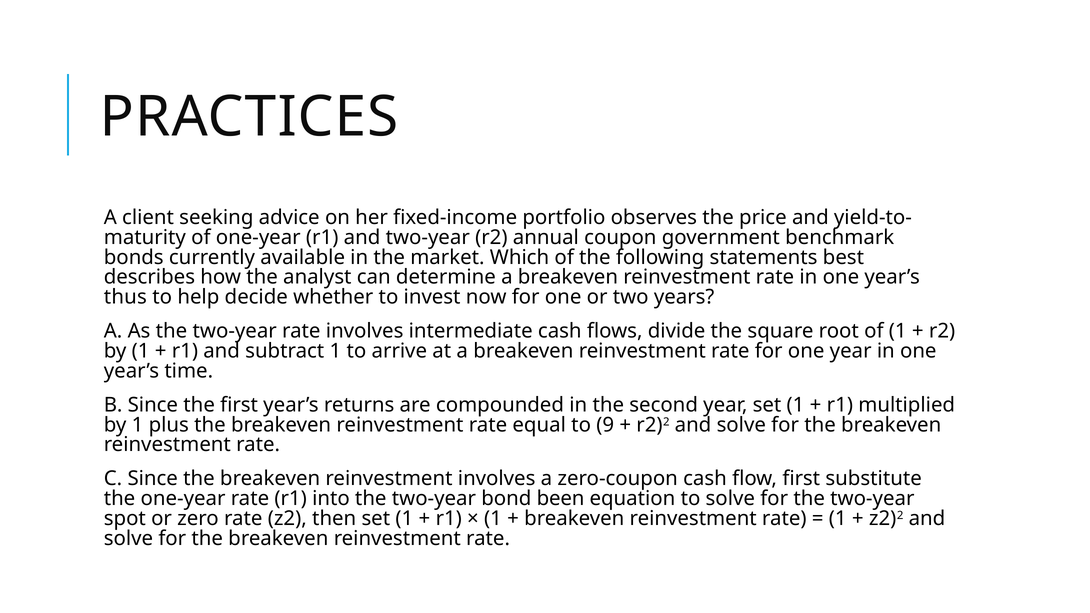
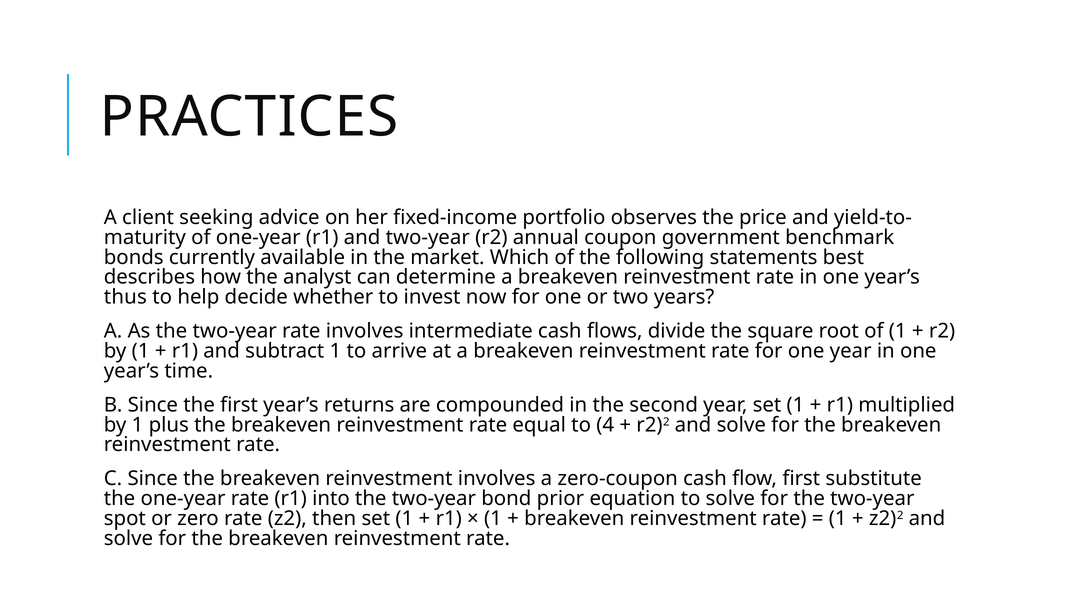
9: 9 -> 4
been: been -> prior
